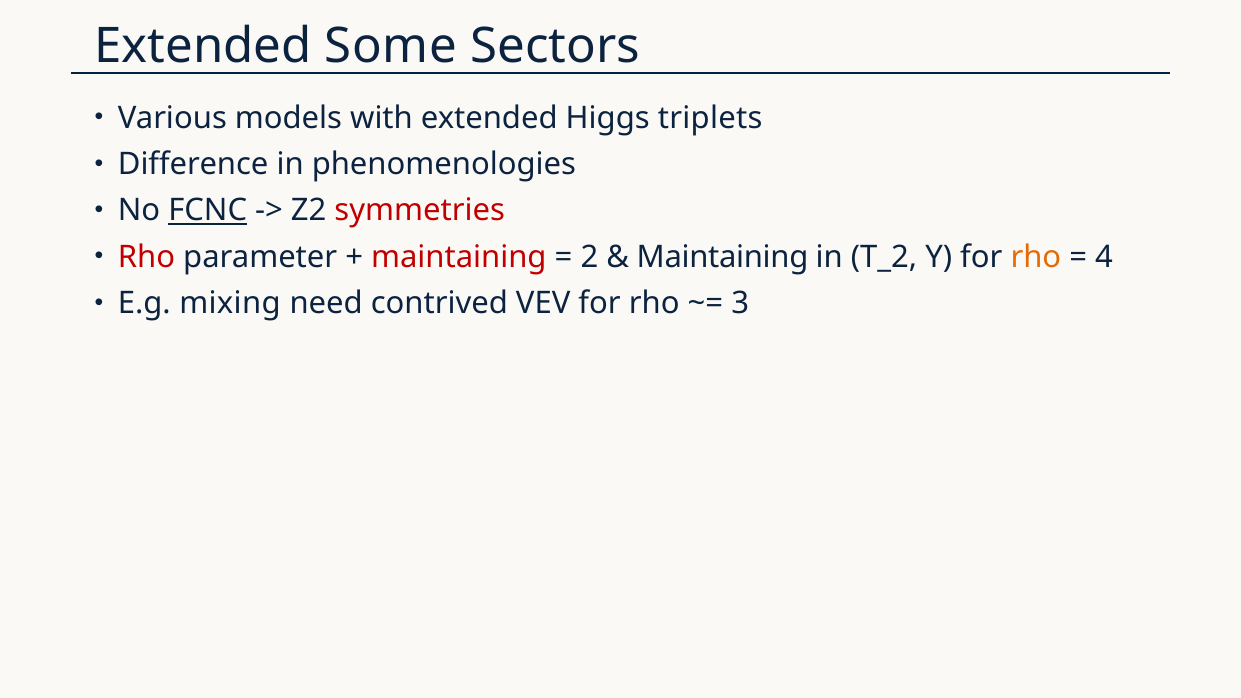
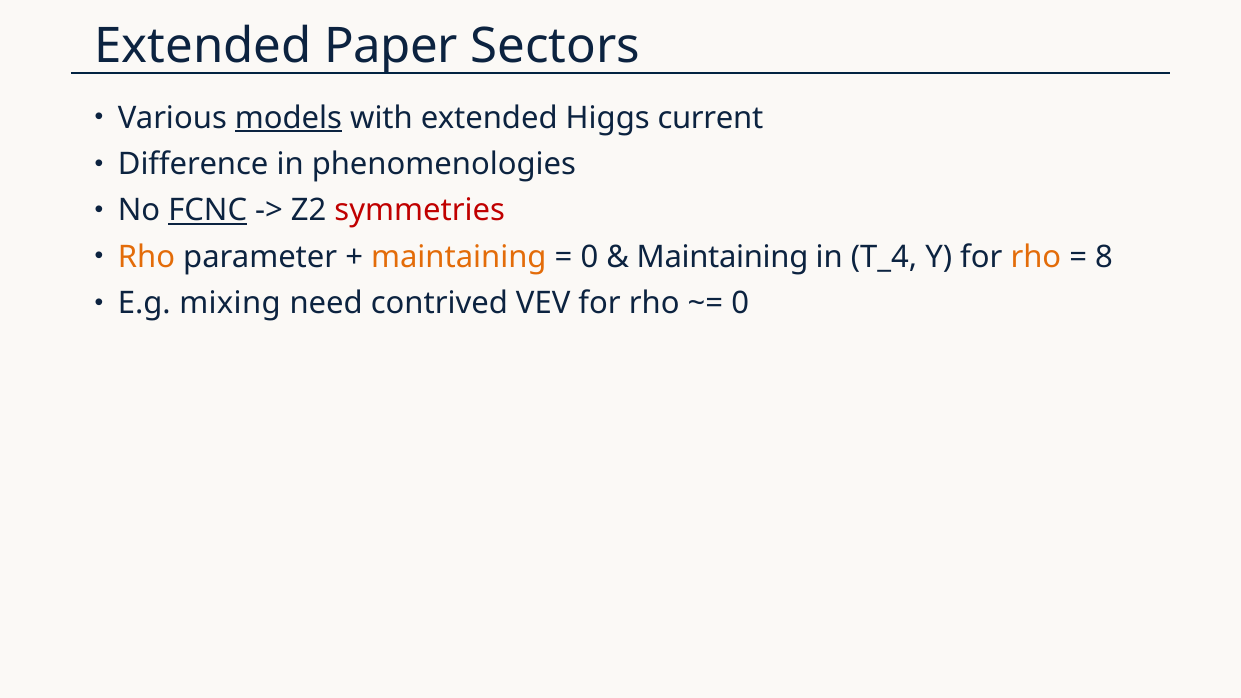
Some: Some -> Paper
models underline: none -> present
triplets: triplets -> current
Rho at (147, 257) colour: red -> orange
maintaining at (459, 257) colour: red -> orange
2 at (589, 257): 2 -> 0
T_2: T_2 -> T_4
4: 4 -> 8
3 at (740, 303): 3 -> 0
